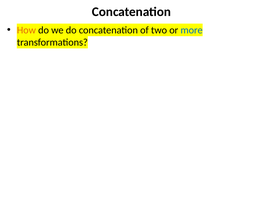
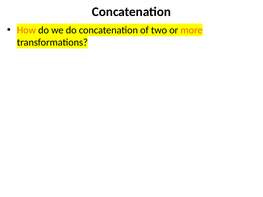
more colour: blue -> orange
